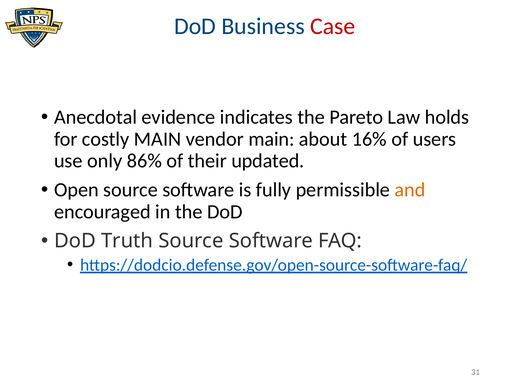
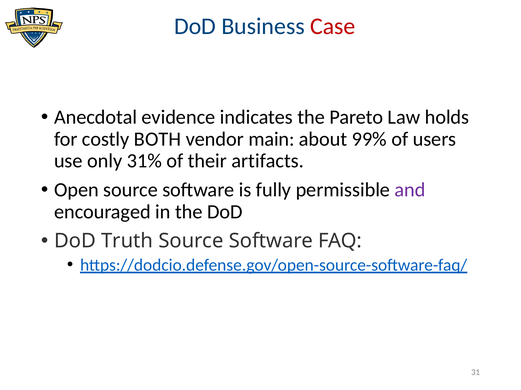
costly MAIN: MAIN -> BOTH
16%: 16% -> 99%
86%: 86% -> 31%
updated: updated -> artifacts
and colour: orange -> purple
